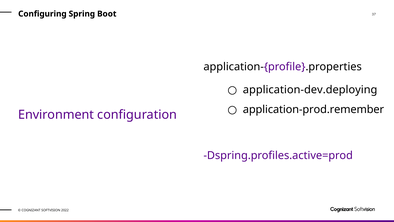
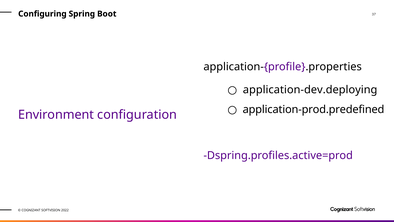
application-prod.remember: application-prod.remember -> application-prod.predefined
